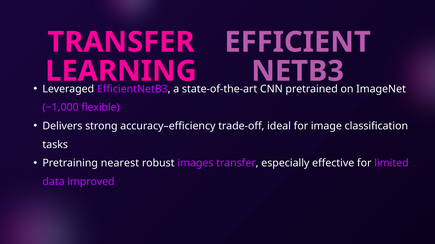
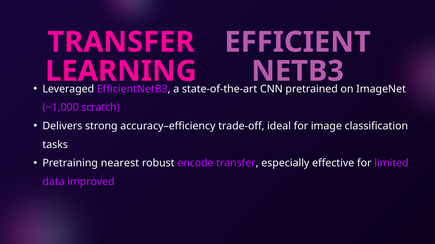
flexible: flexible -> scratch
images: images -> encode
